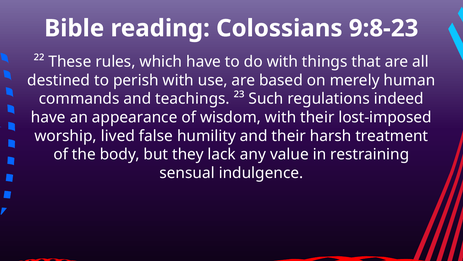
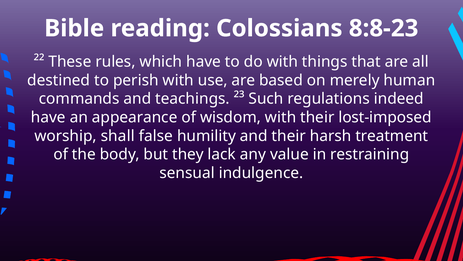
9:8-23: 9:8-23 -> 8:8-23
lived: lived -> shall
